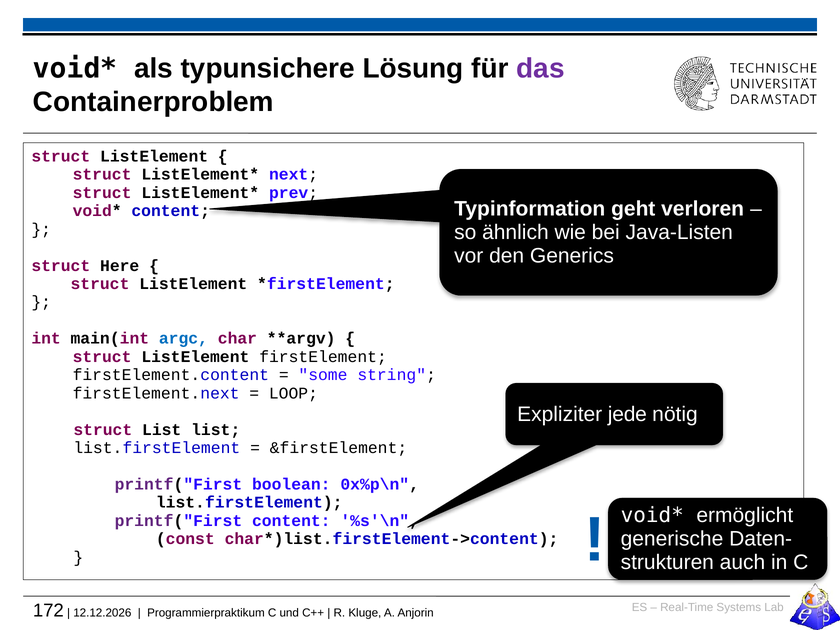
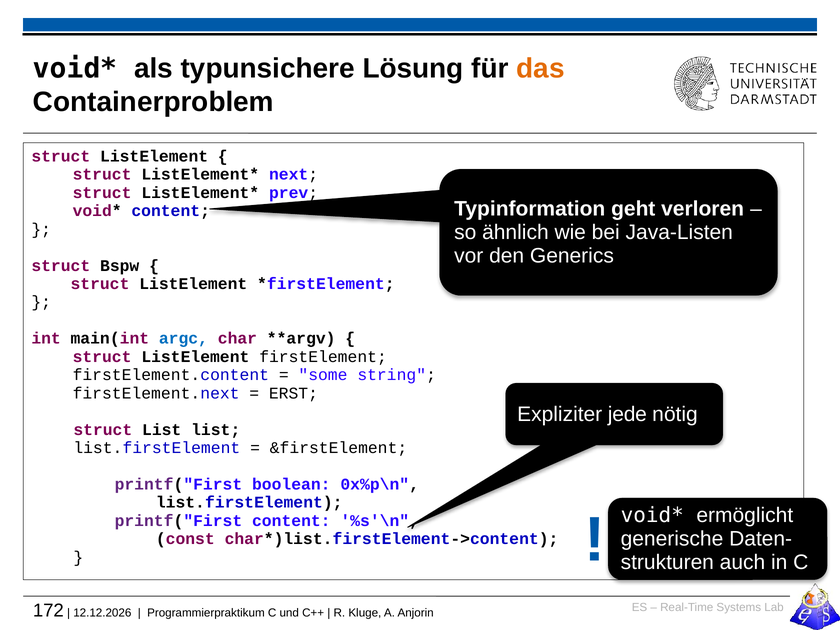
das colour: purple -> orange
Here: Here -> Bspw
LOOP: LOOP -> ERST
